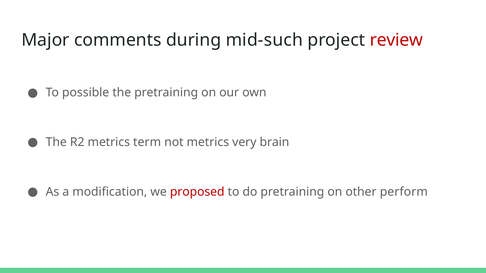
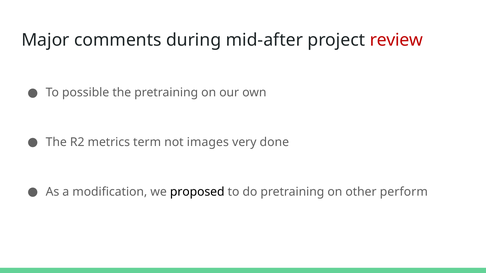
mid-such: mid-such -> mid-after
not metrics: metrics -> images
brain: brain -> done
proposed colour: red -> black
